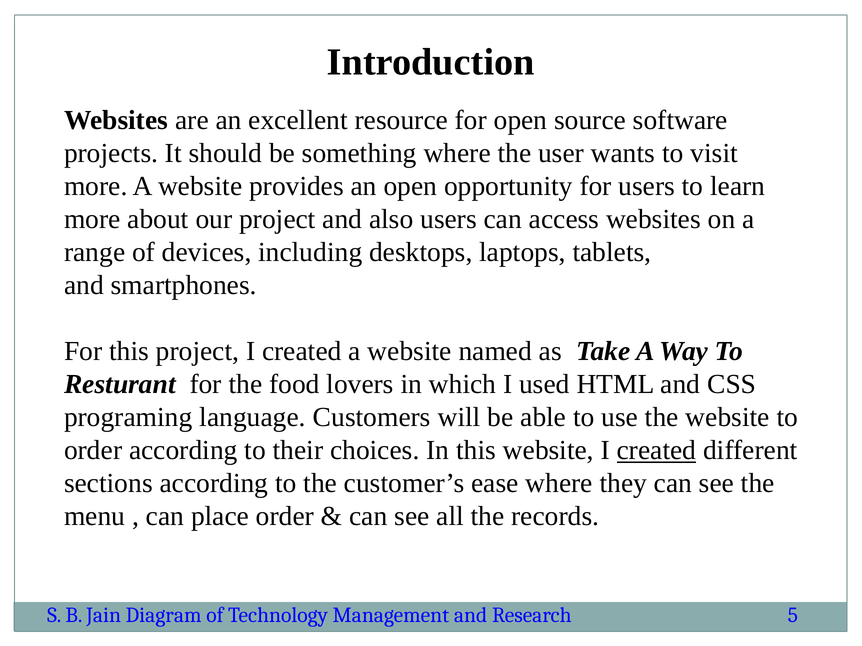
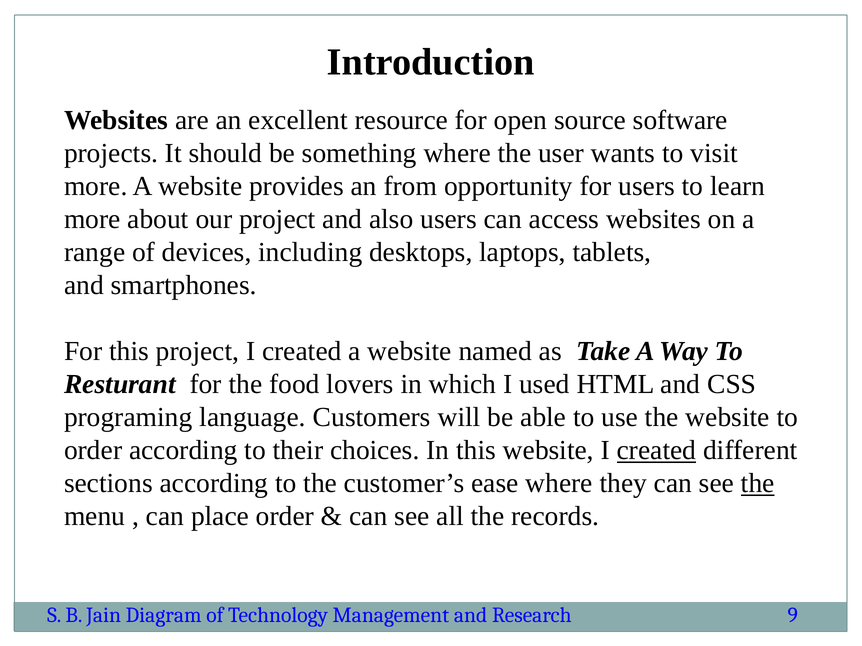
an open: open -> from
the at (758, 484) underline: none -> present
5: 5 -> 9
